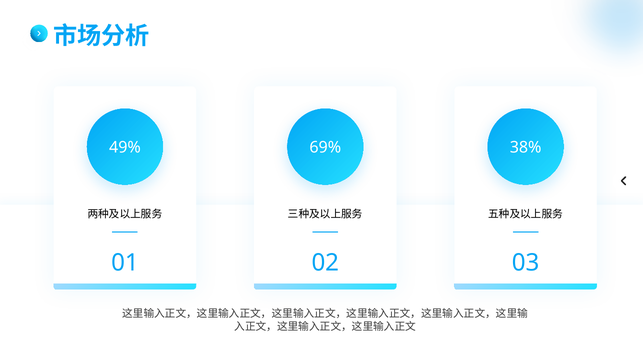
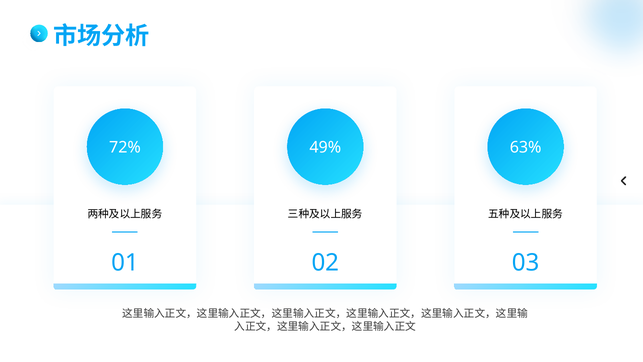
38%: 38% -> 63%
49%: 49% -> 72%
69%: 69% -> 49%
